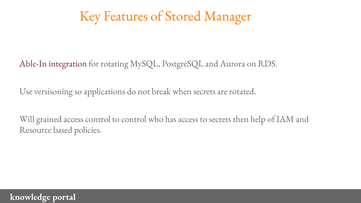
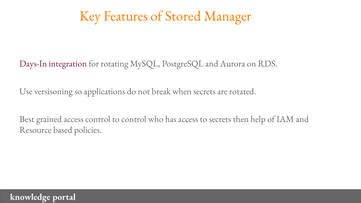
Able-In: Able-In -> Days-In
Will: Will -> Best
